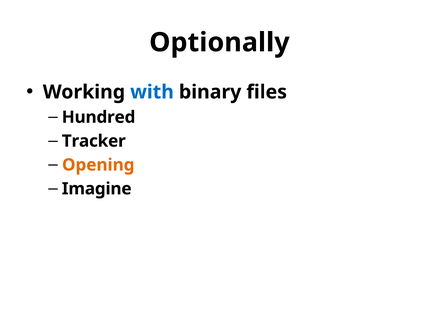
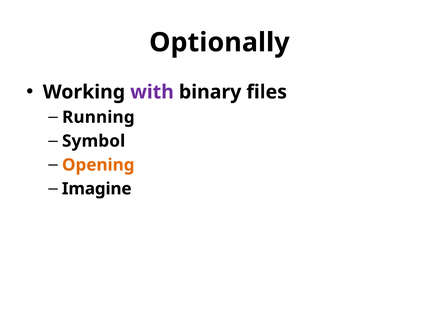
with colour: blue -> purple
Hundred: Hundred -> Running
Tracker: Tracker -> Symbol
